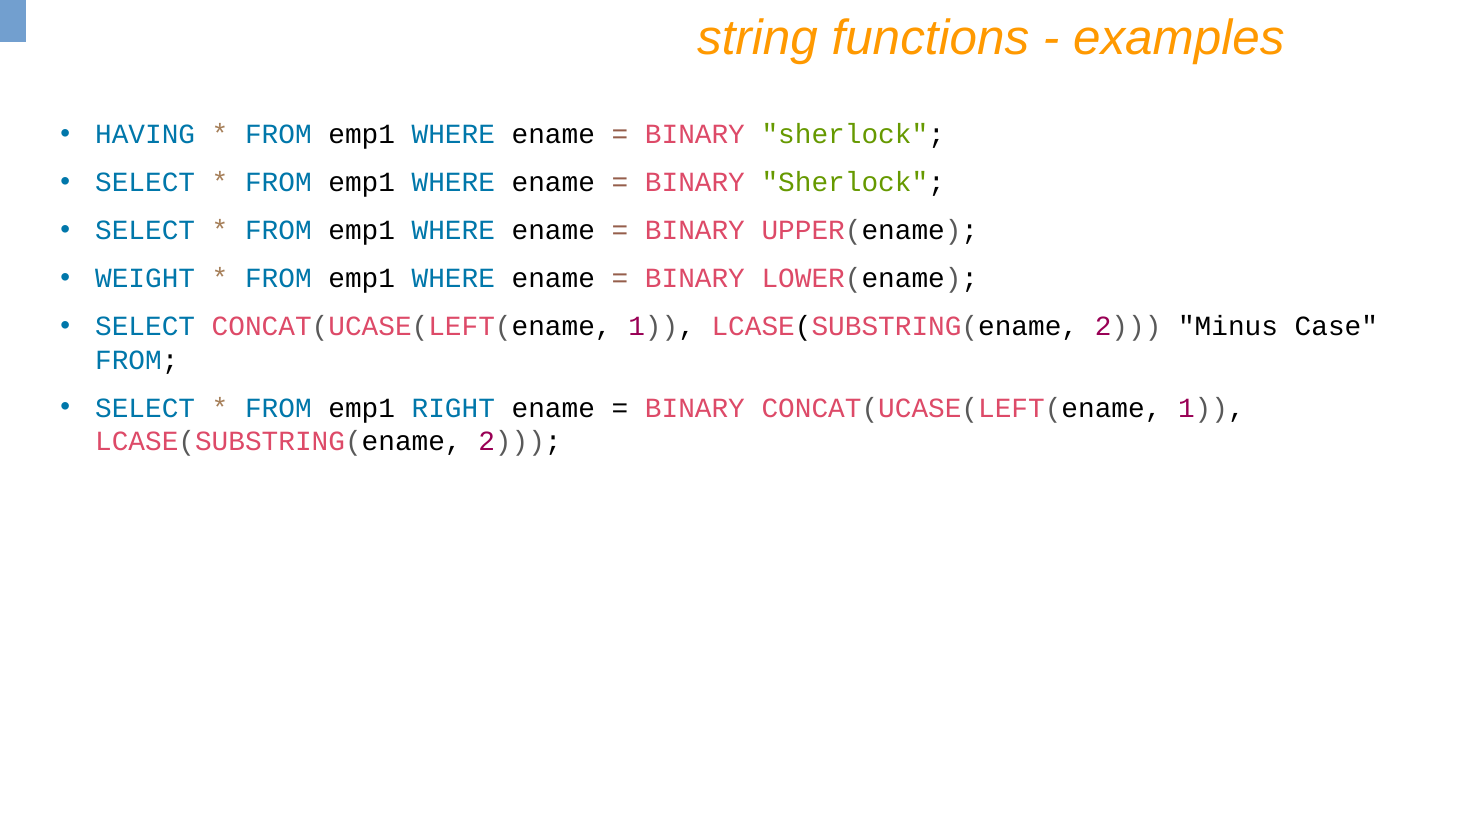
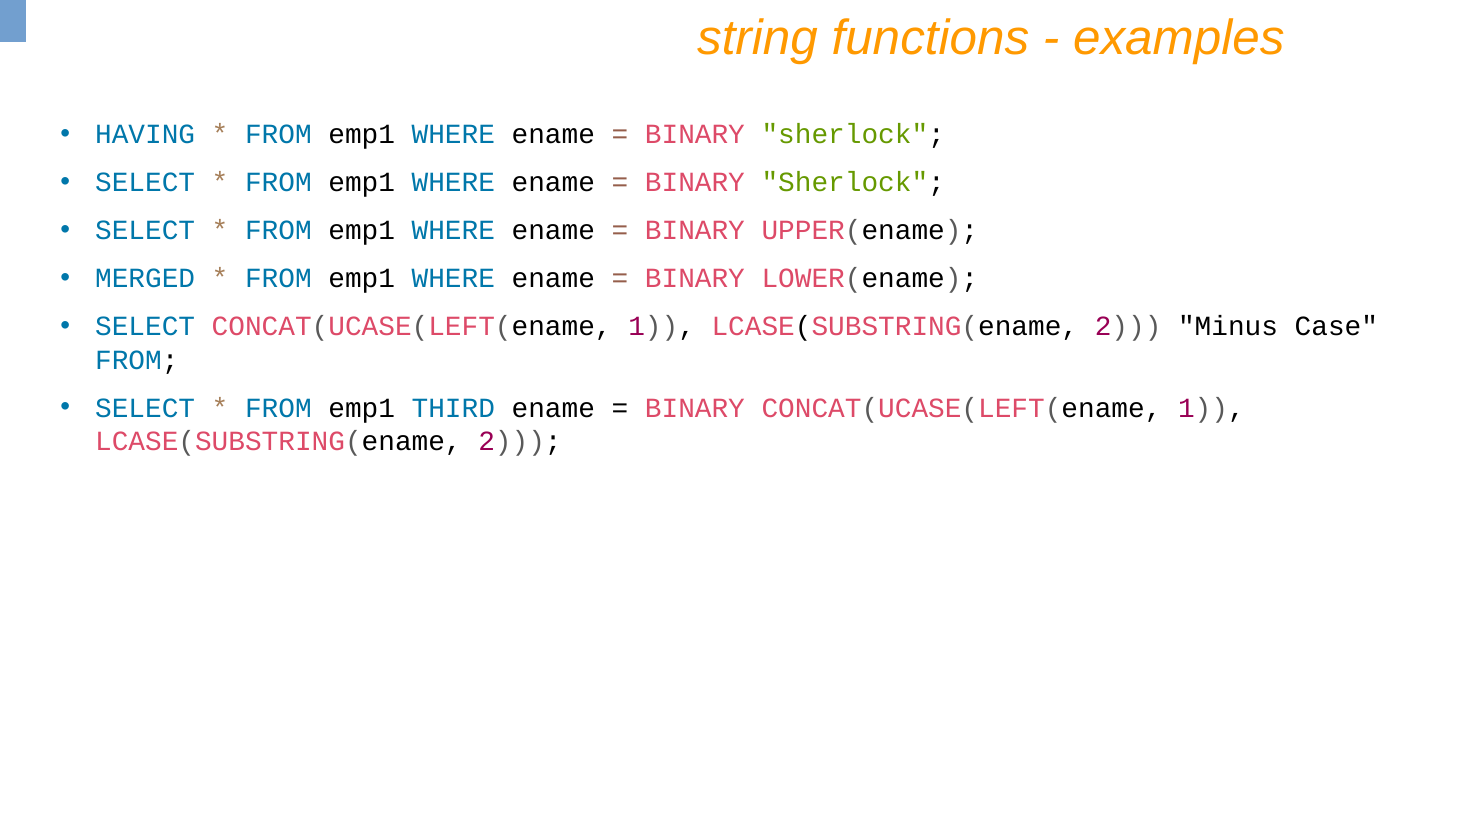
WEIGHT: WEIGHT -> MERGED
RIGHT: RIGHT -> THIRD
